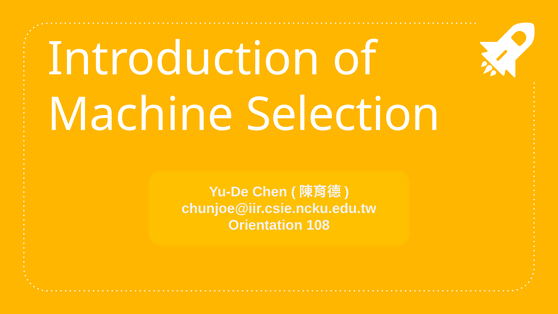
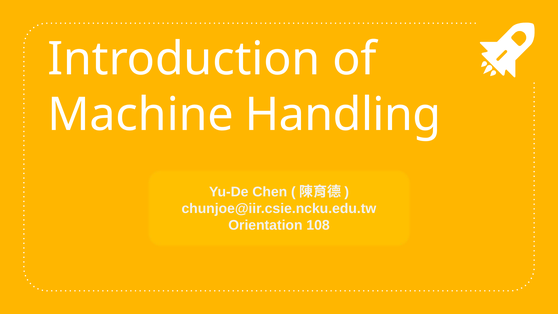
Selection: Selection -> Handling
